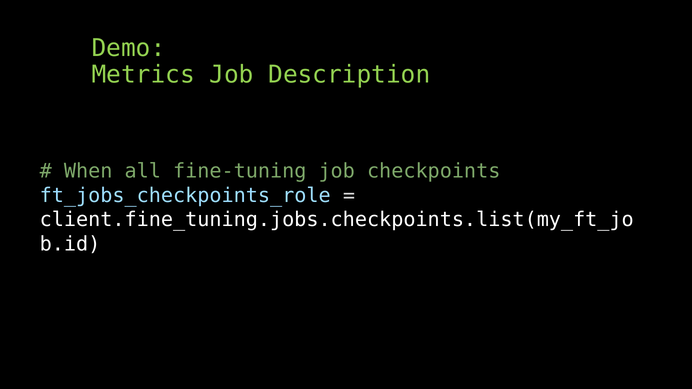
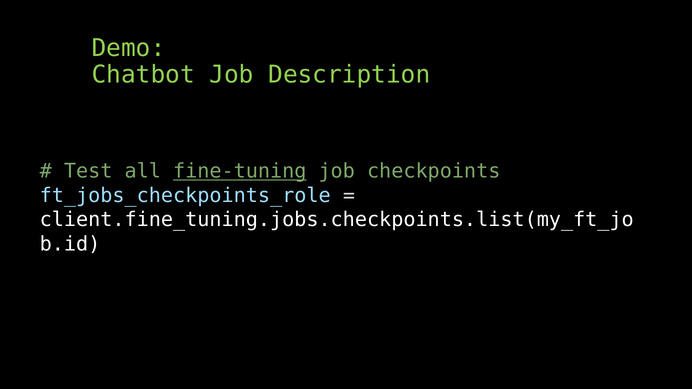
Metrics: Metrics -> Chatbot
When: When -> Test
fine-tuning underline: none -> present
